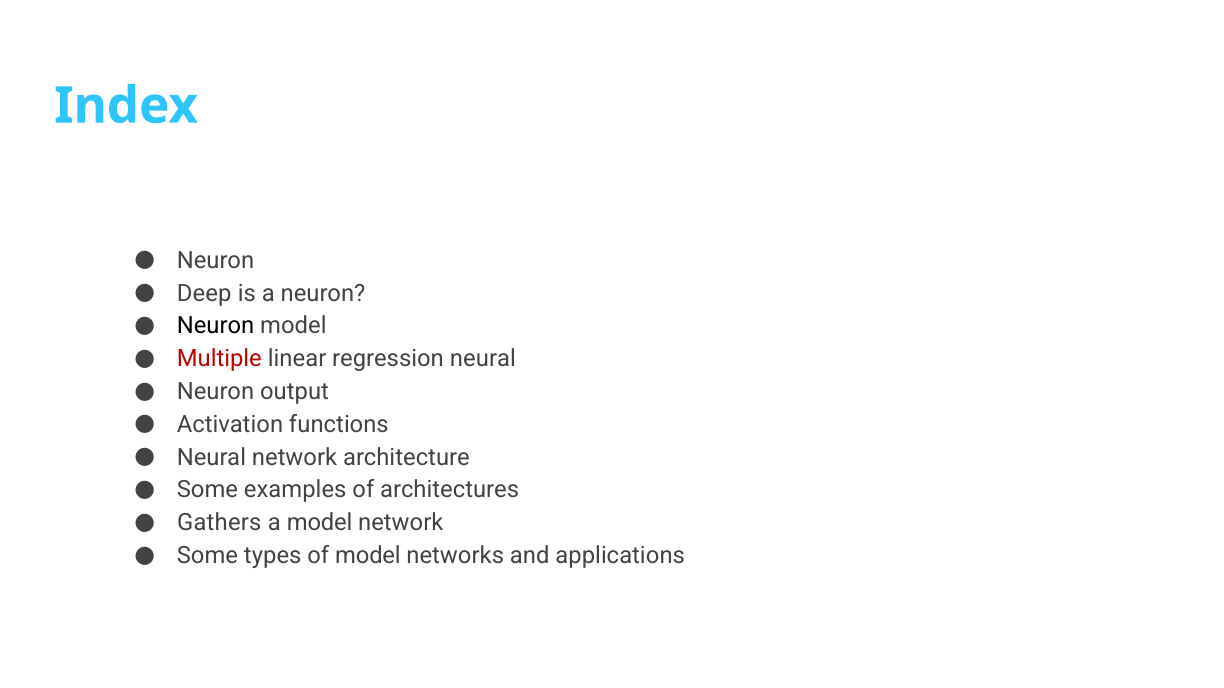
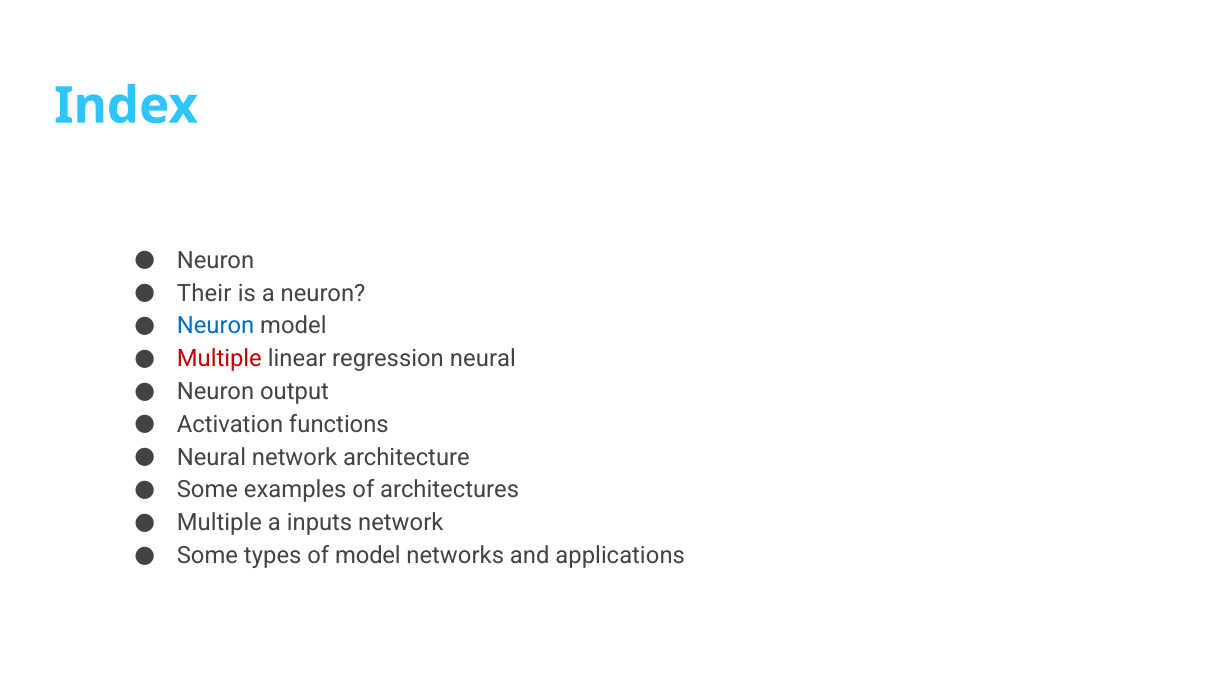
Deep: Deep -> Their
Neuron at (216, 326) colour: black -> blue
Gathers at (219, 523): Gathers -> Multiple
a model: model -> inputs
